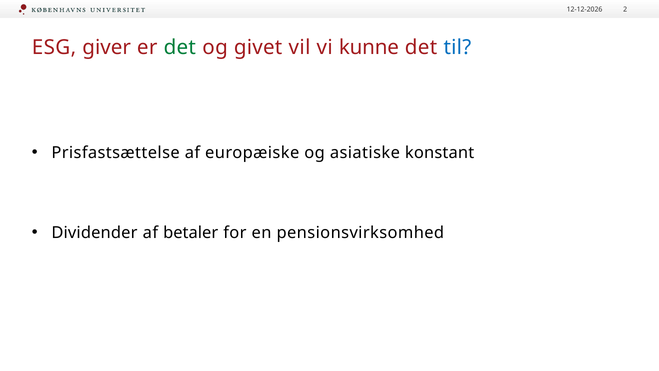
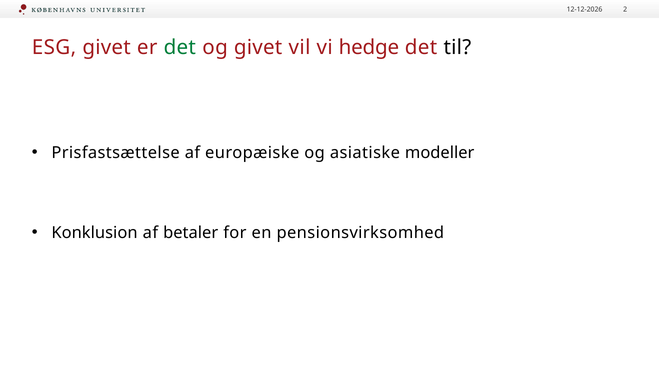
ESG giver: giver -> givet
kunne: kunne -> hedge
til colour: blue -> black
konstant: konstant -> modeller
Dividender: Dividender -> Konklusion
